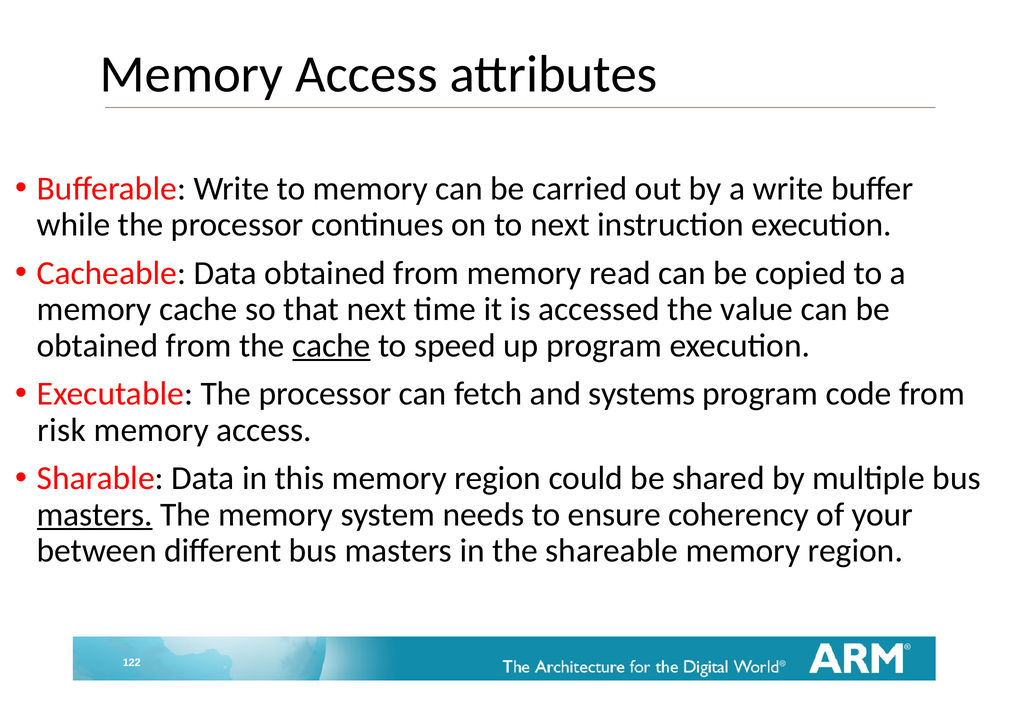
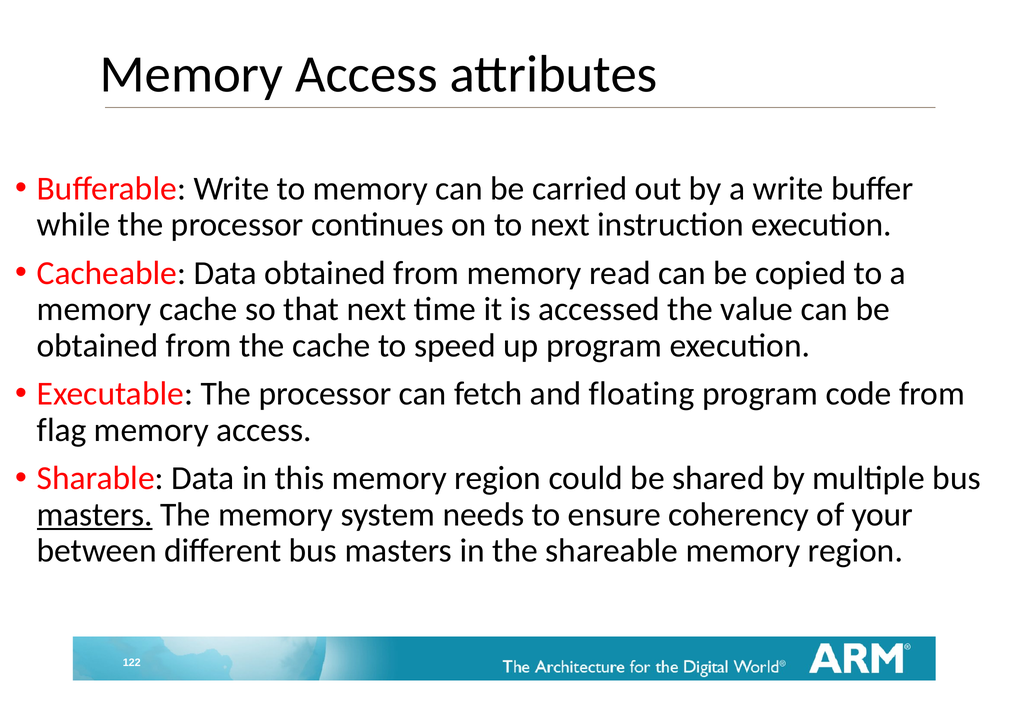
cache at (331, 346) underline: present -> none
systems: systems -> floating
risk: risk -> flag
